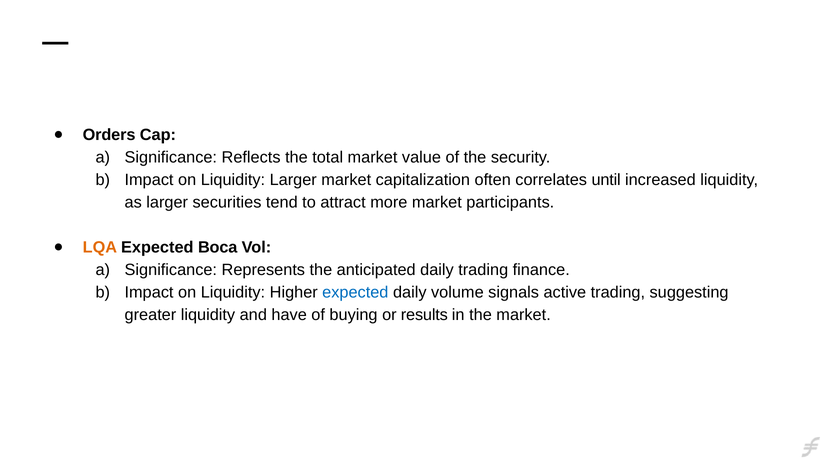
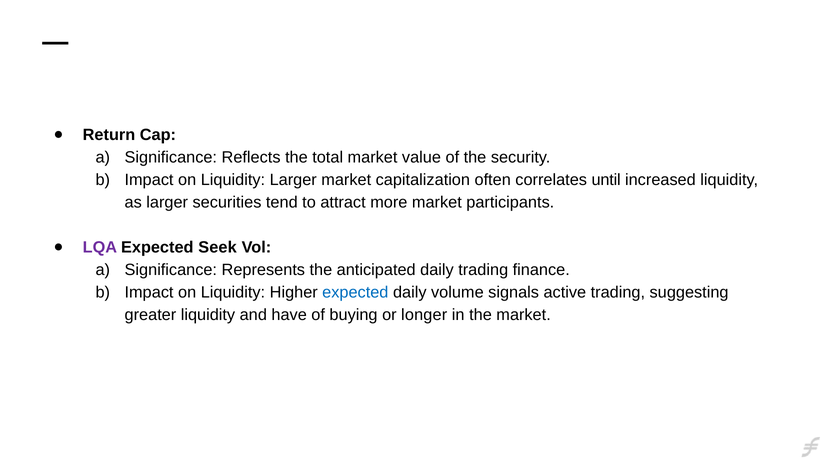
Orders: Orders -> Return
LQA colour: orange -> purple
Boca: Boca -> Seek
results: results -> longer
